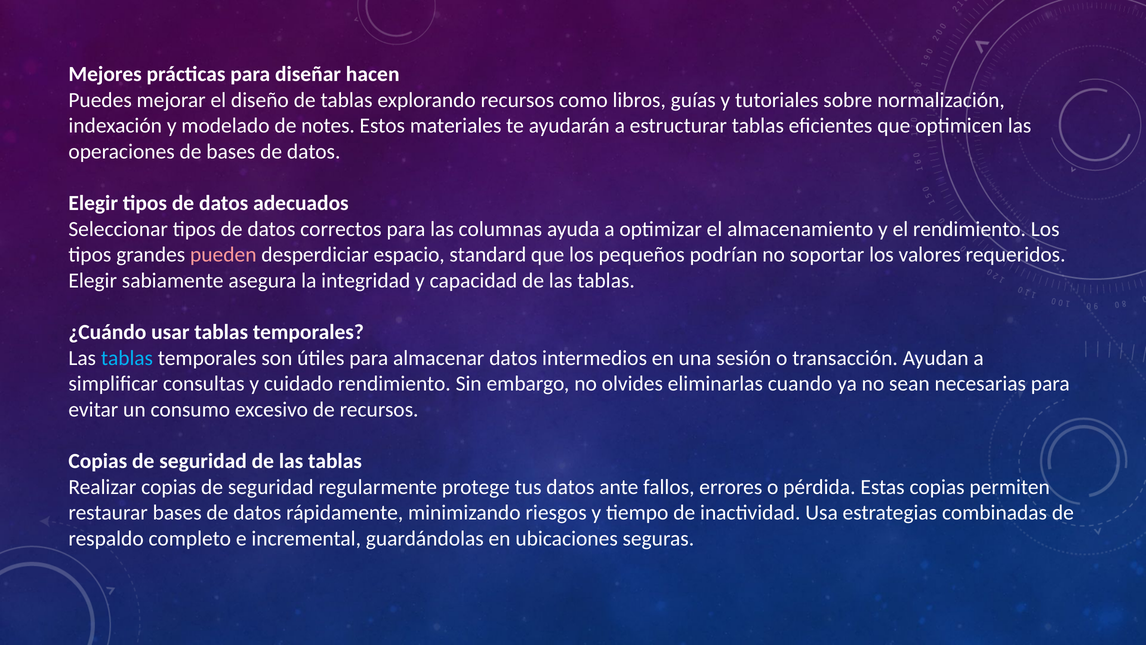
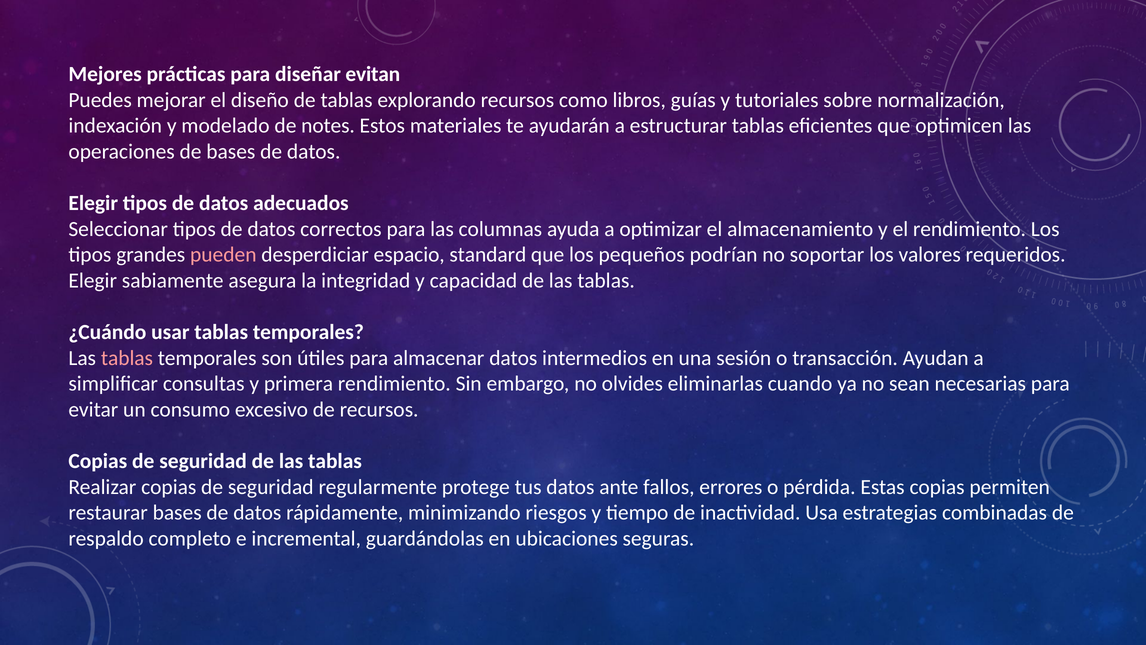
hacen: hacen -> evitan
tablas at (127, 358) colour: light blue -> pink
cuidado: cuidado -> primera
